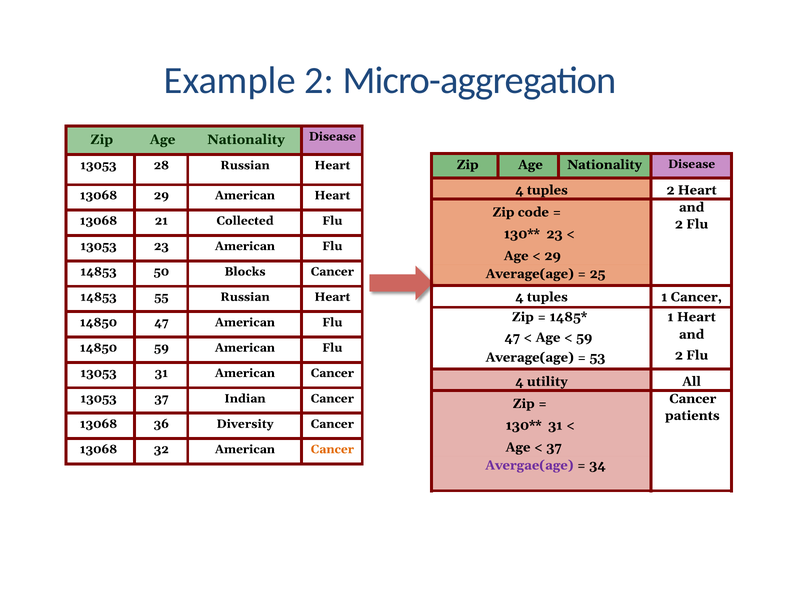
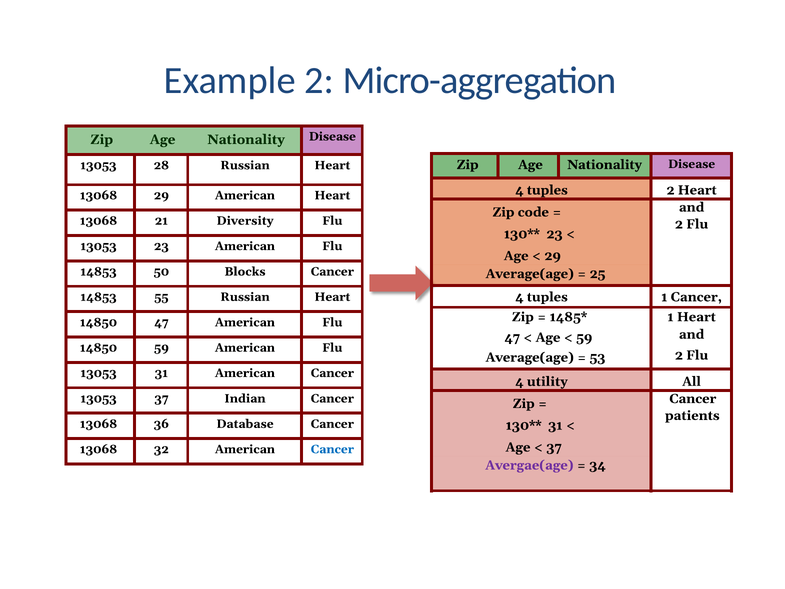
Collected: Collected -> Diversity
Diversity: Diversity -> Database
Cancer at (332, 449) colour: orange -> blue
